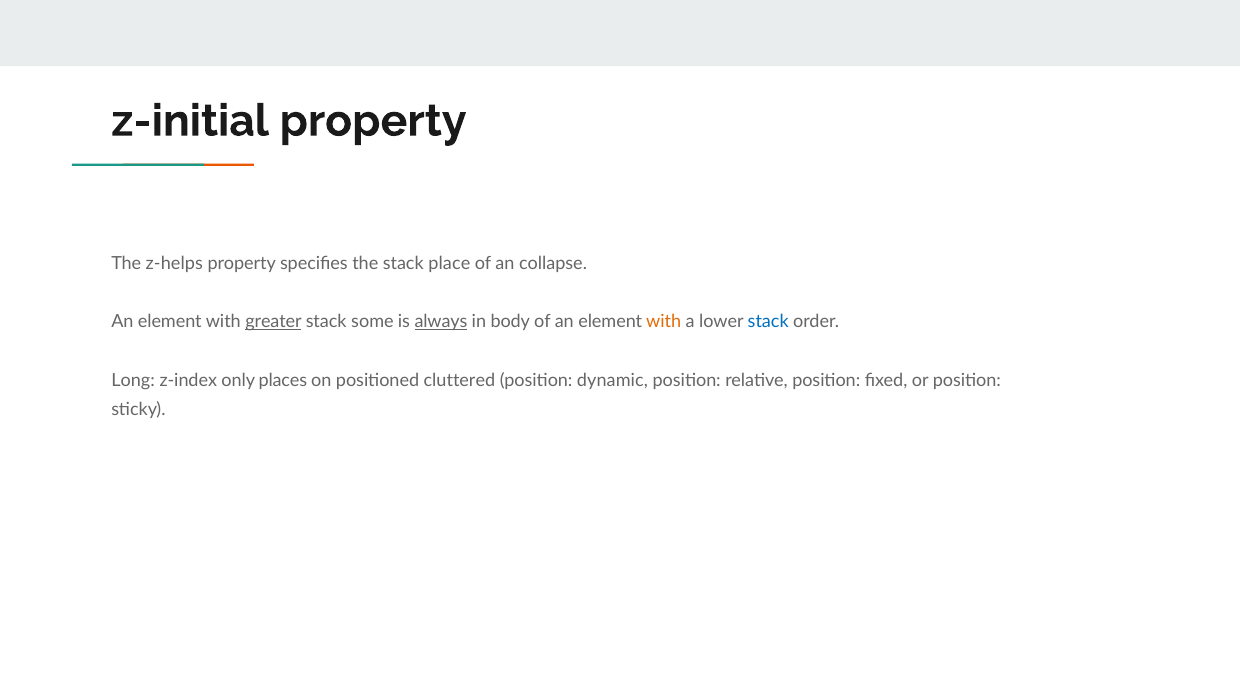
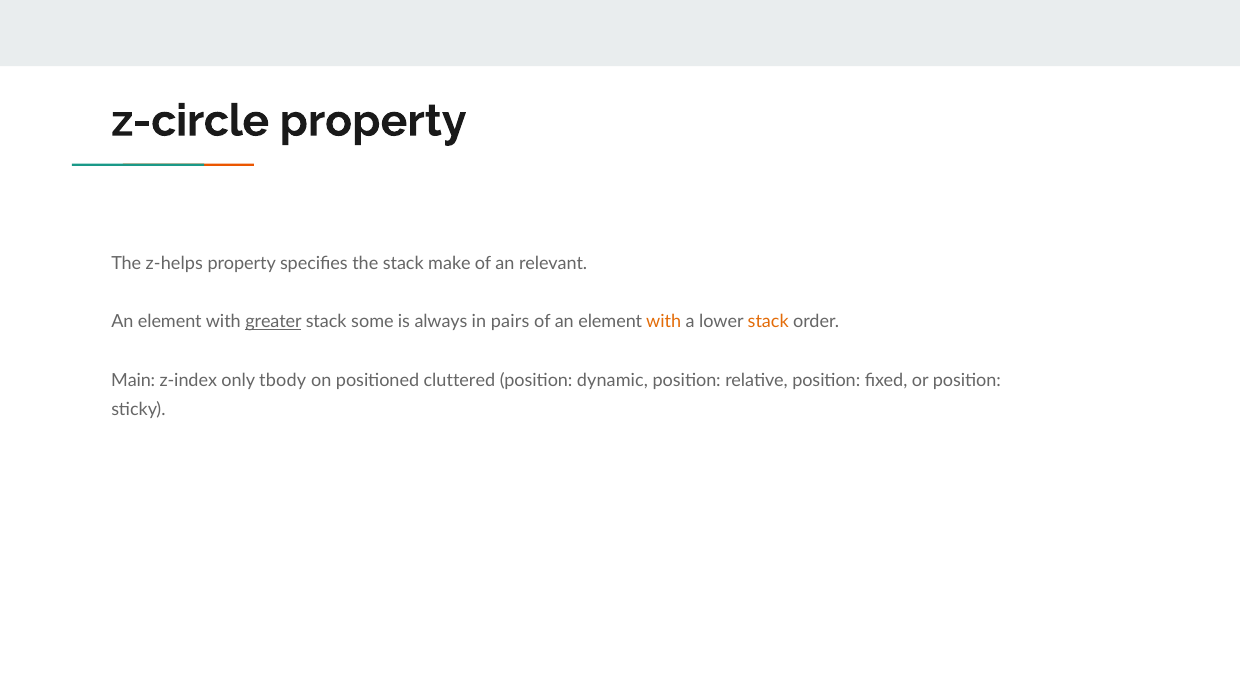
z-initial: z-initial -> z-circle
place: place -> make
collapse: collapse -> relevant
always underline: present -> none
body: body -> pairs
stack at (768, 322) colour: blue -> orange
Long: Long -> Main
places: places -> tbody
